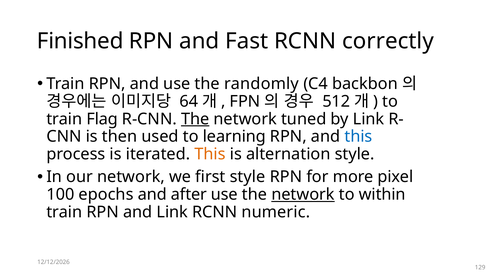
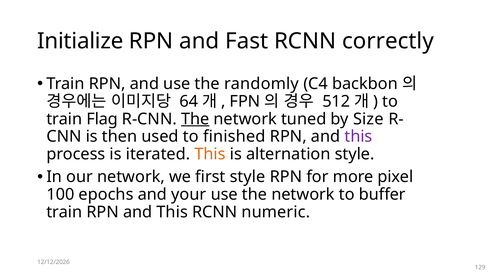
Finished: Finished -> Initialize
by Link: Link -> Size
learning: learning -> finished
this at (358, 137) colour: blue -> purple
after: after -> your
network at (303, 195) underline: present -> none
within: within -> buffer
train RPN and Link: Link -> This
